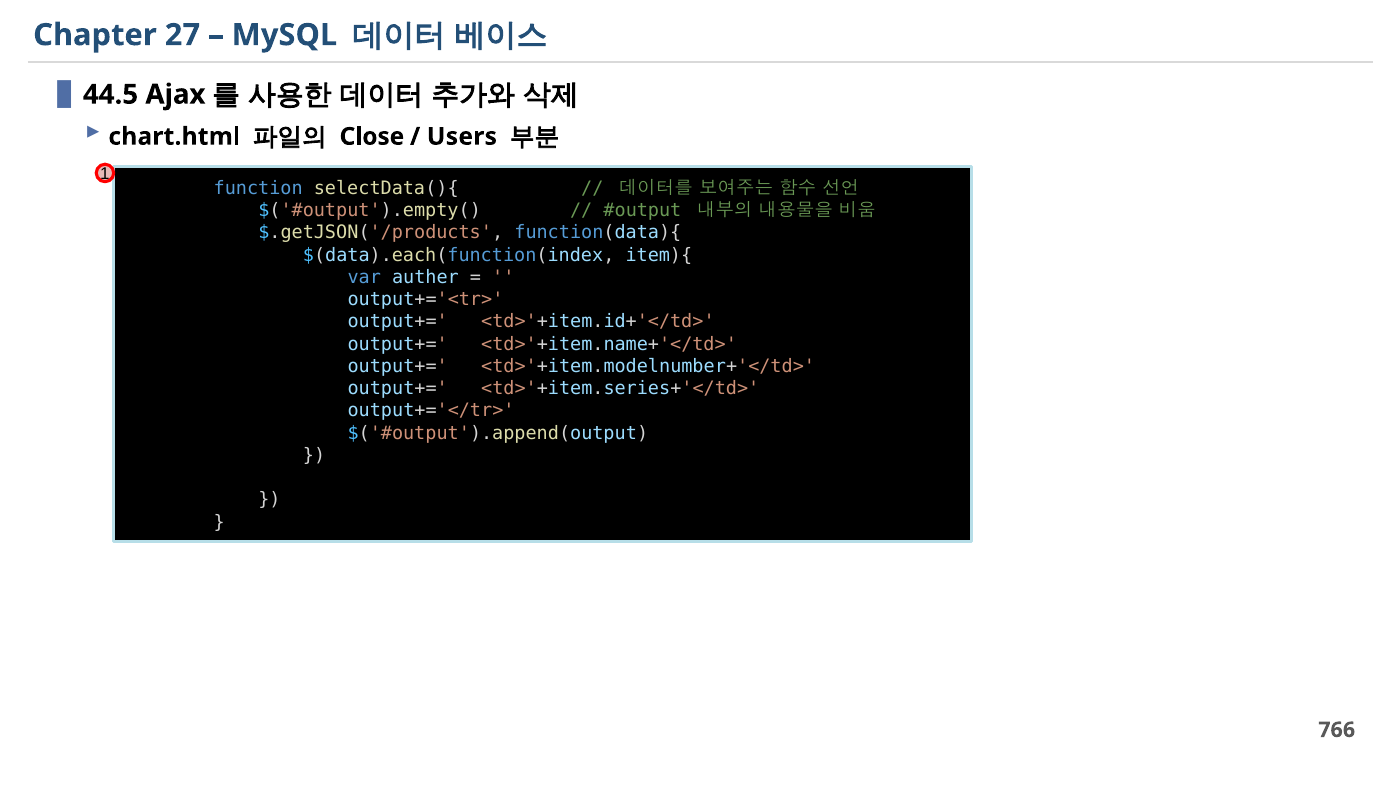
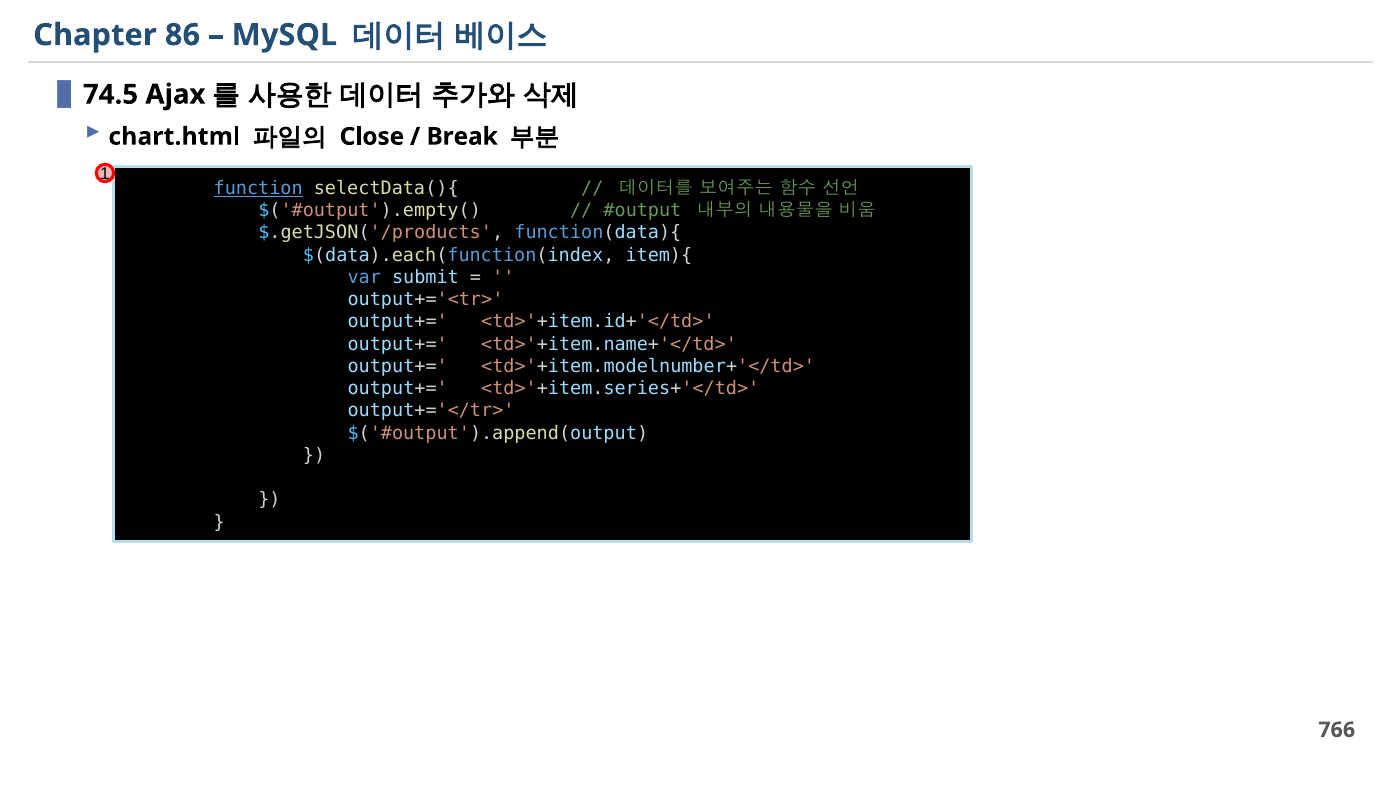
27: 27 -> 86
44.5: 44.5 -> 74.5
Users: Users -> Break
function underline: none -> present
auther: auther -> submit
